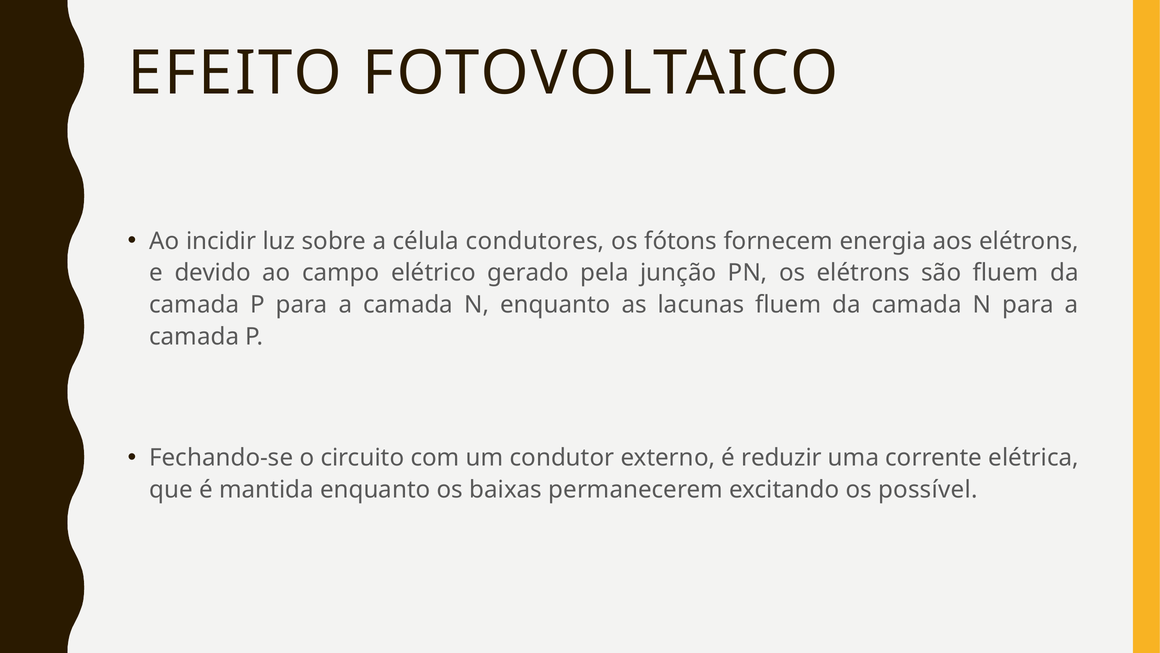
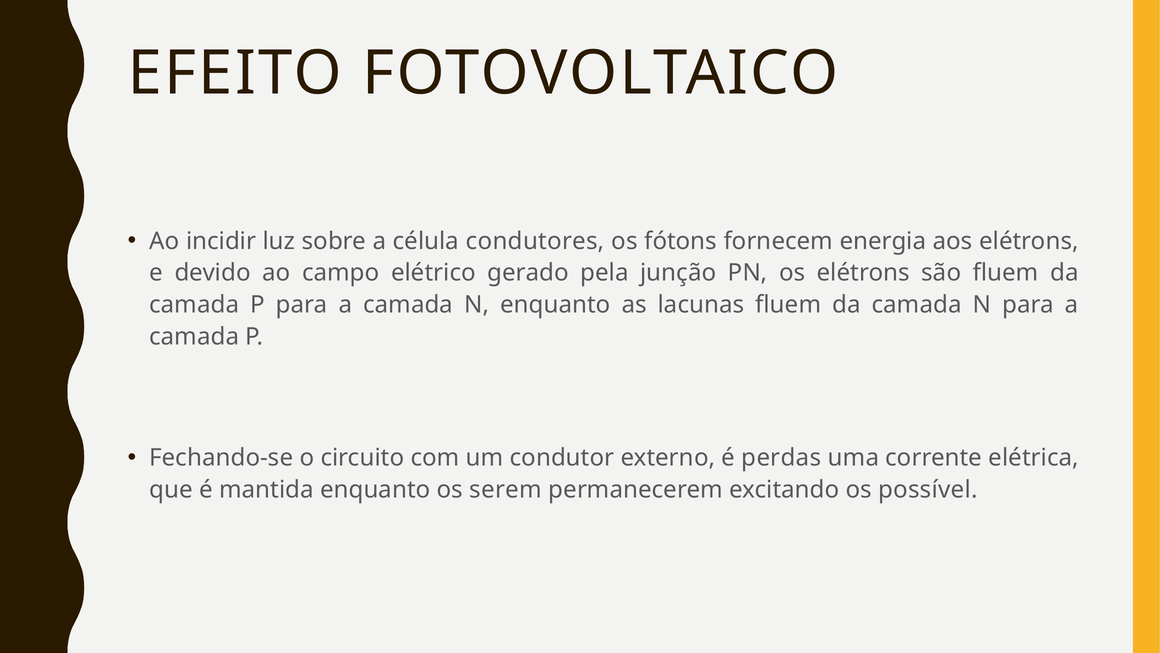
reduzir: reduzir -> perdas
baixas: baixas -> serem
